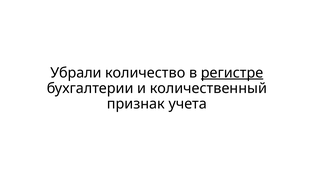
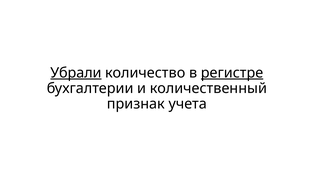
Убрали underline: none -> present
